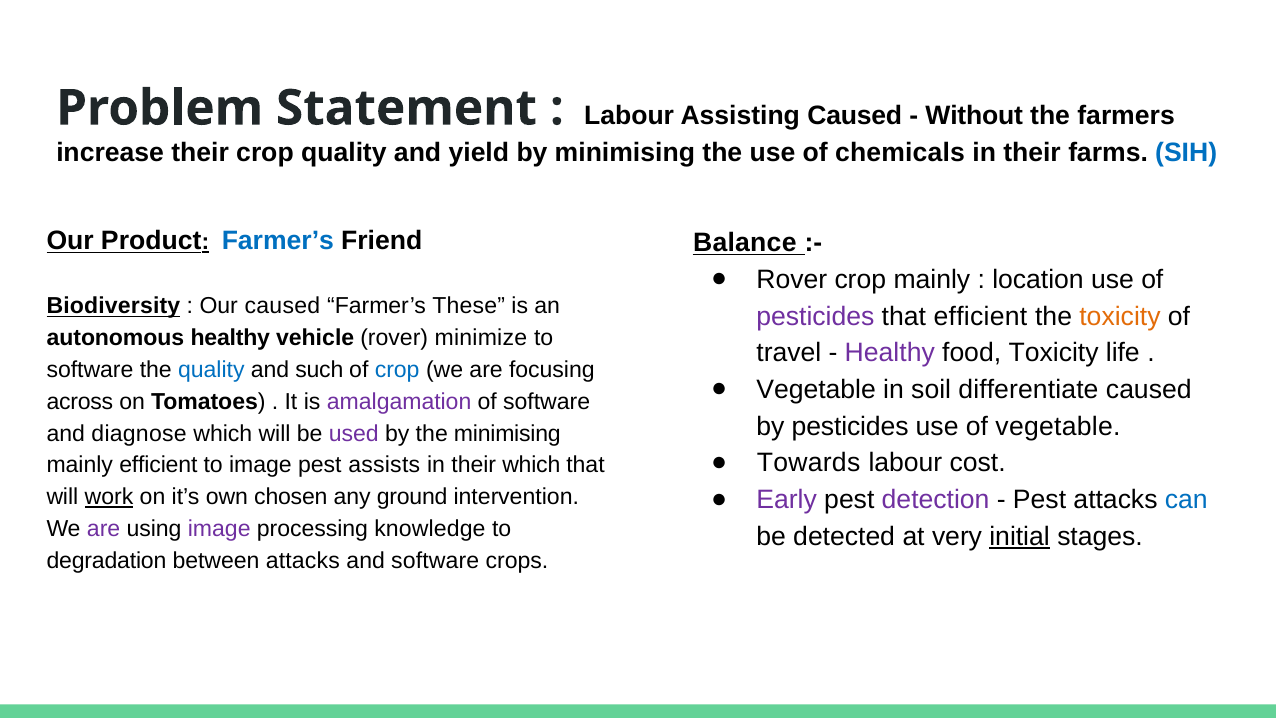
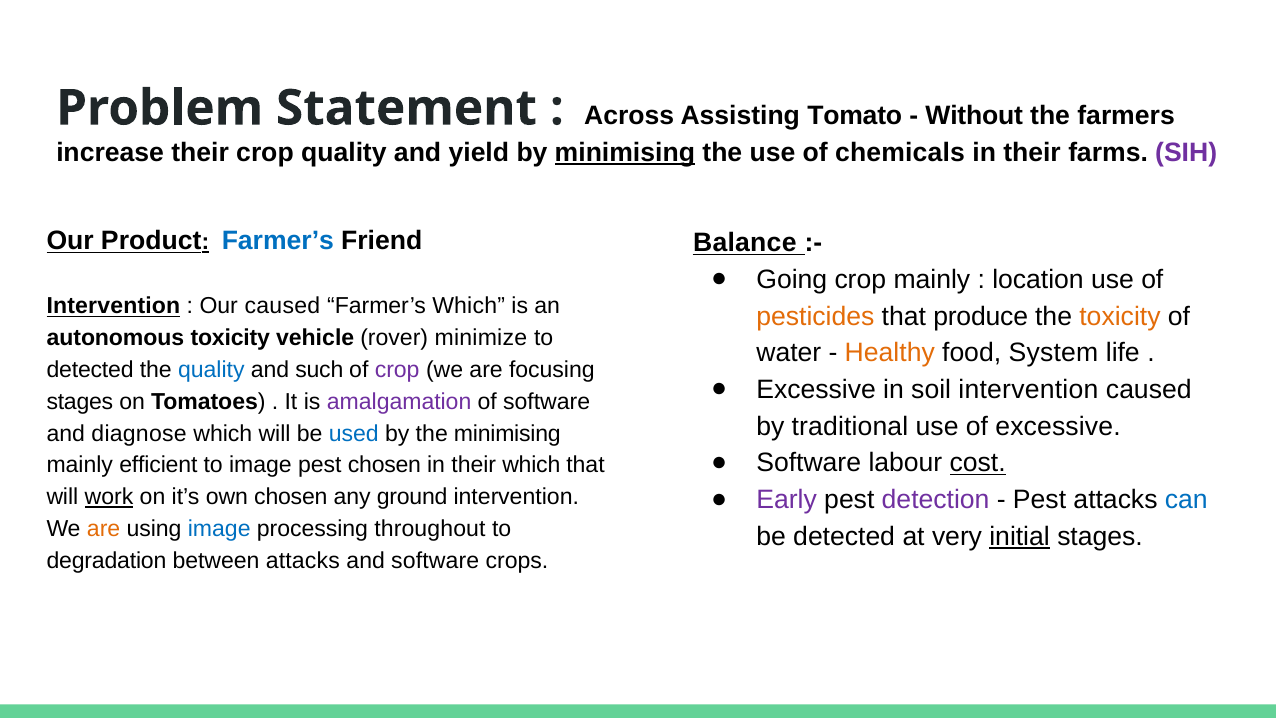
Labour at (629, 116): Labour -> Across
Assisting Caused: Caused -> Tomato
minimising at (625, 152) underline: none -> present
SIH colour: blue -> purple
Rover at (792, 280): Rover -> Going
Biodiversity at (113, 306): Biodiversity -> Intervention
Farmer’s These: These -> Which
pesticides at (815, 316) colour: purple -> orange
that efficient: efficient -> produce
autonomous healthy: healthy -> toxicity
travel: travel -> water
Healthy at (890, 353) colour: purple -> orange
food Toxicity: Toxicity -> System
software at (90, 370): software -> detected
crop at (397, 370) colour: blue -> purple
Vegetable at (816, 390): Vegetable -> Excessive
soil differentiate: differentiate -> intervention
across at (80, 401): across -> stages
by pesticides: pesticides -> traditional
of vegetable: vegetable -> excessive
used colour: purple -> blue
Towards at (809, 463): Towards -> Software
cost underline: none -> present
pest assists: assists -> chosen
are at (104, 529) colour: purple -> orange
image at (219, 529) colour: purple -> blue
knowledge: knowledge -> throughout
